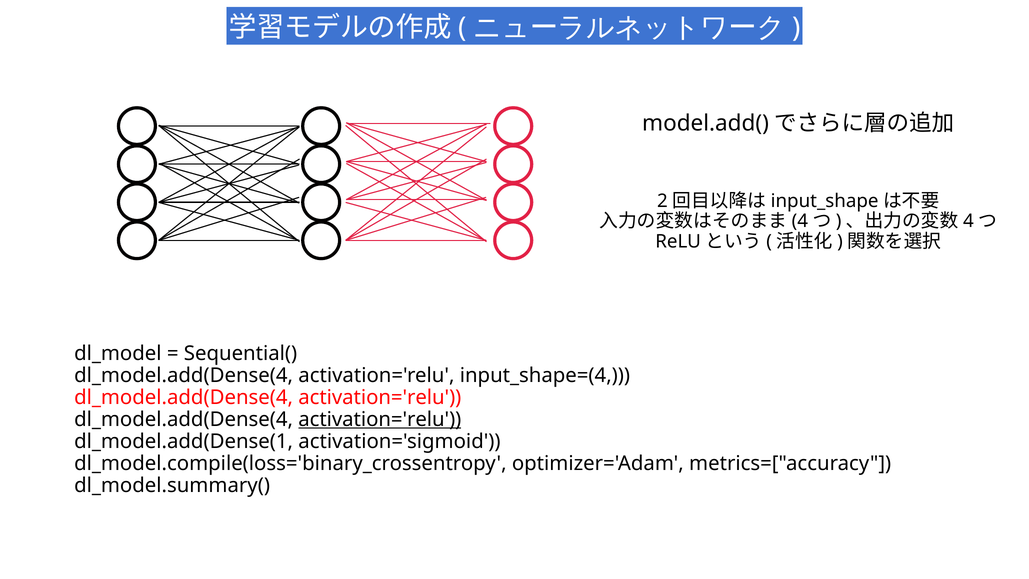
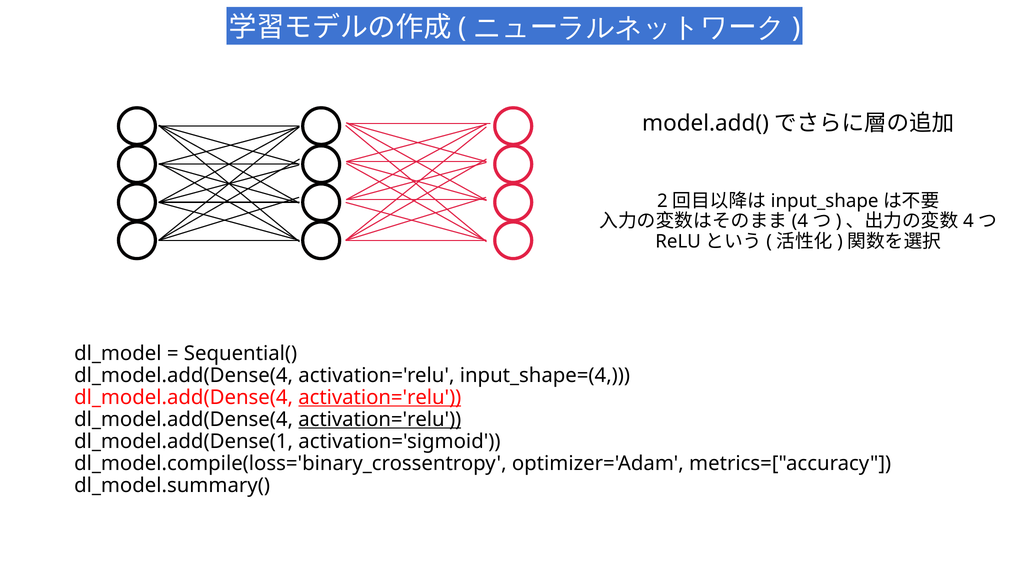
activation='relu at (380, 397) underline: none -> present
